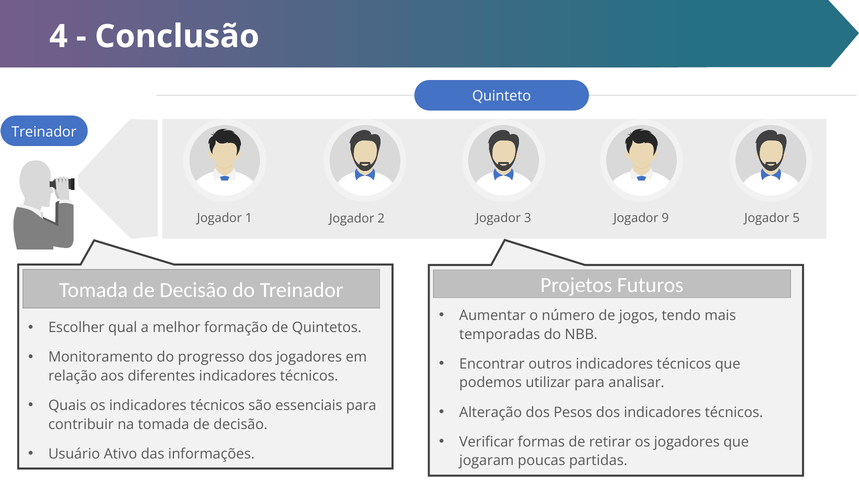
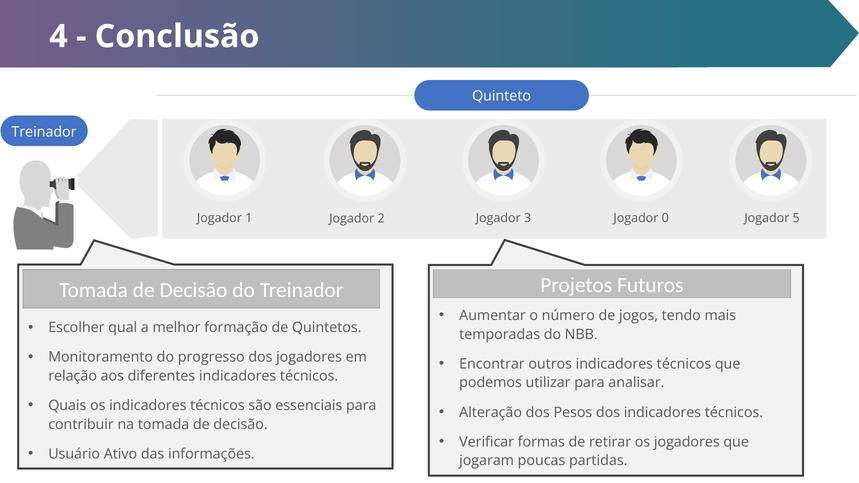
9: 9 -> 0
